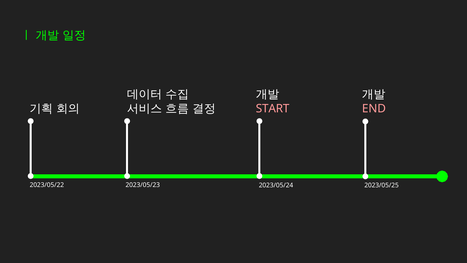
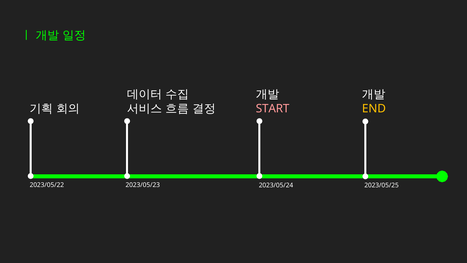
END colour: pink -> yellow
